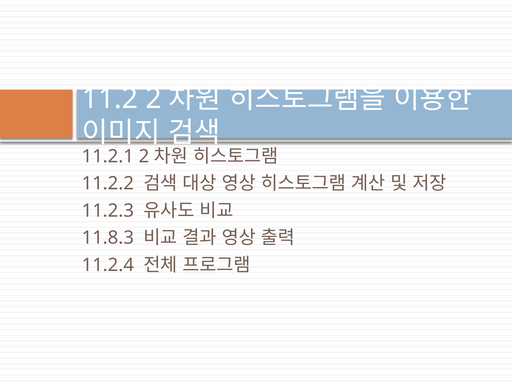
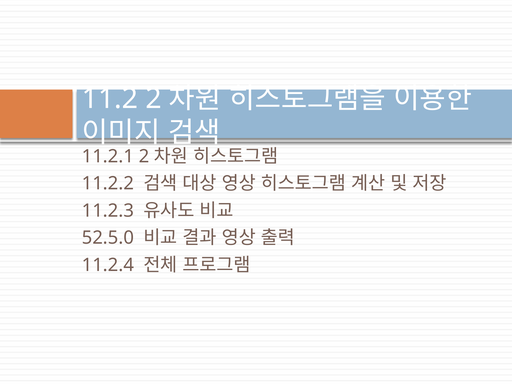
11.8.3: 11.8.3 -> 52.5.0
